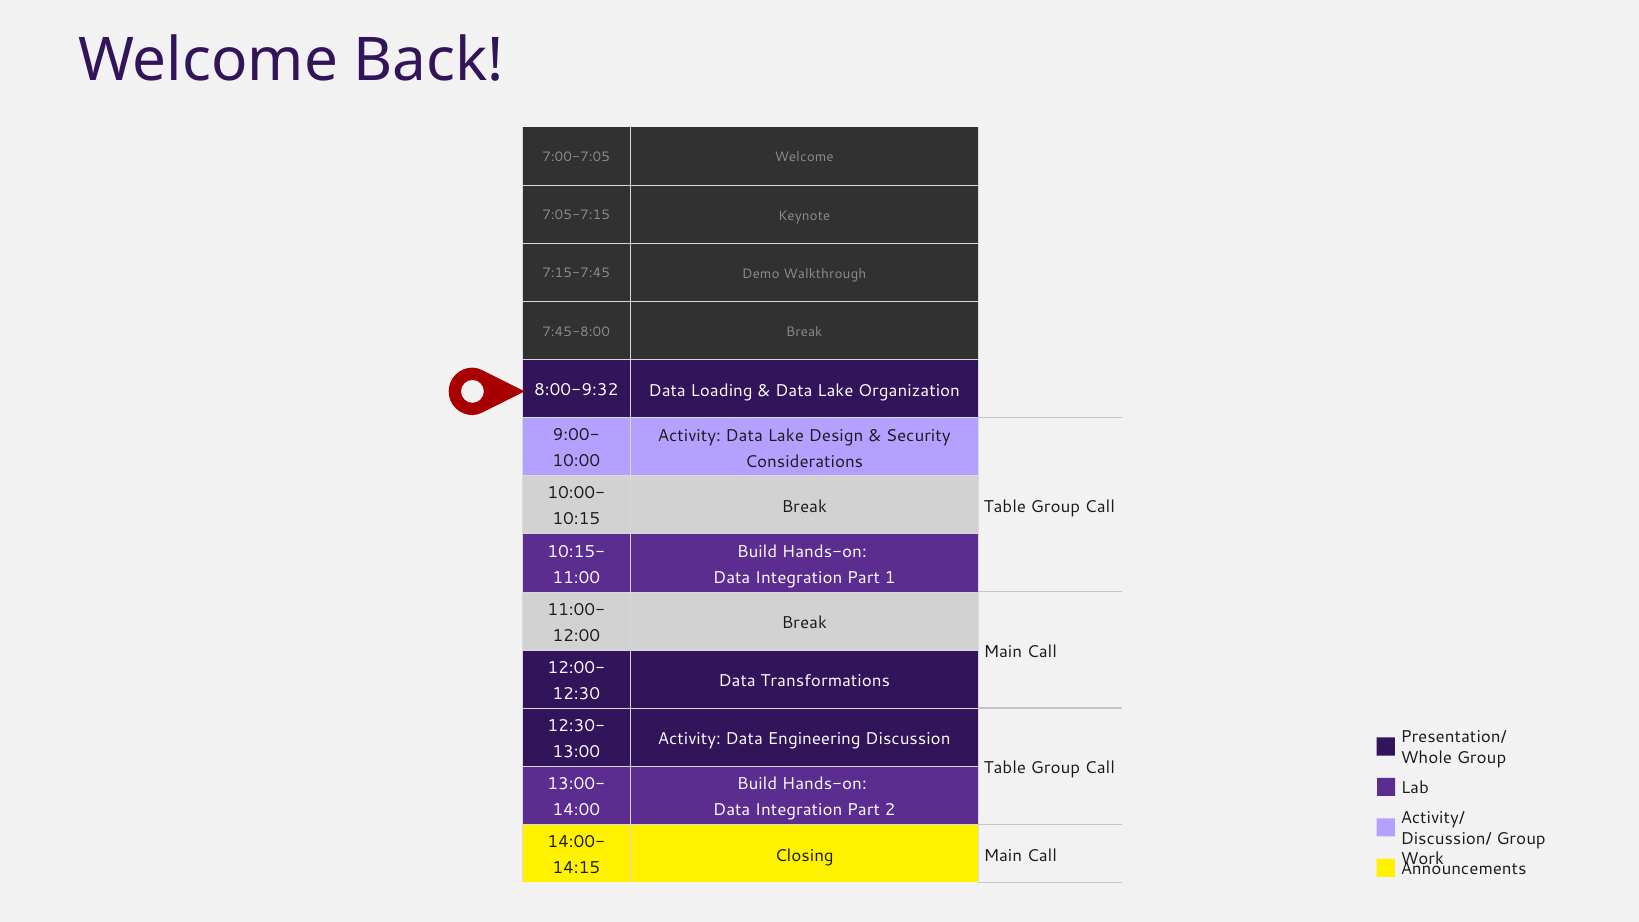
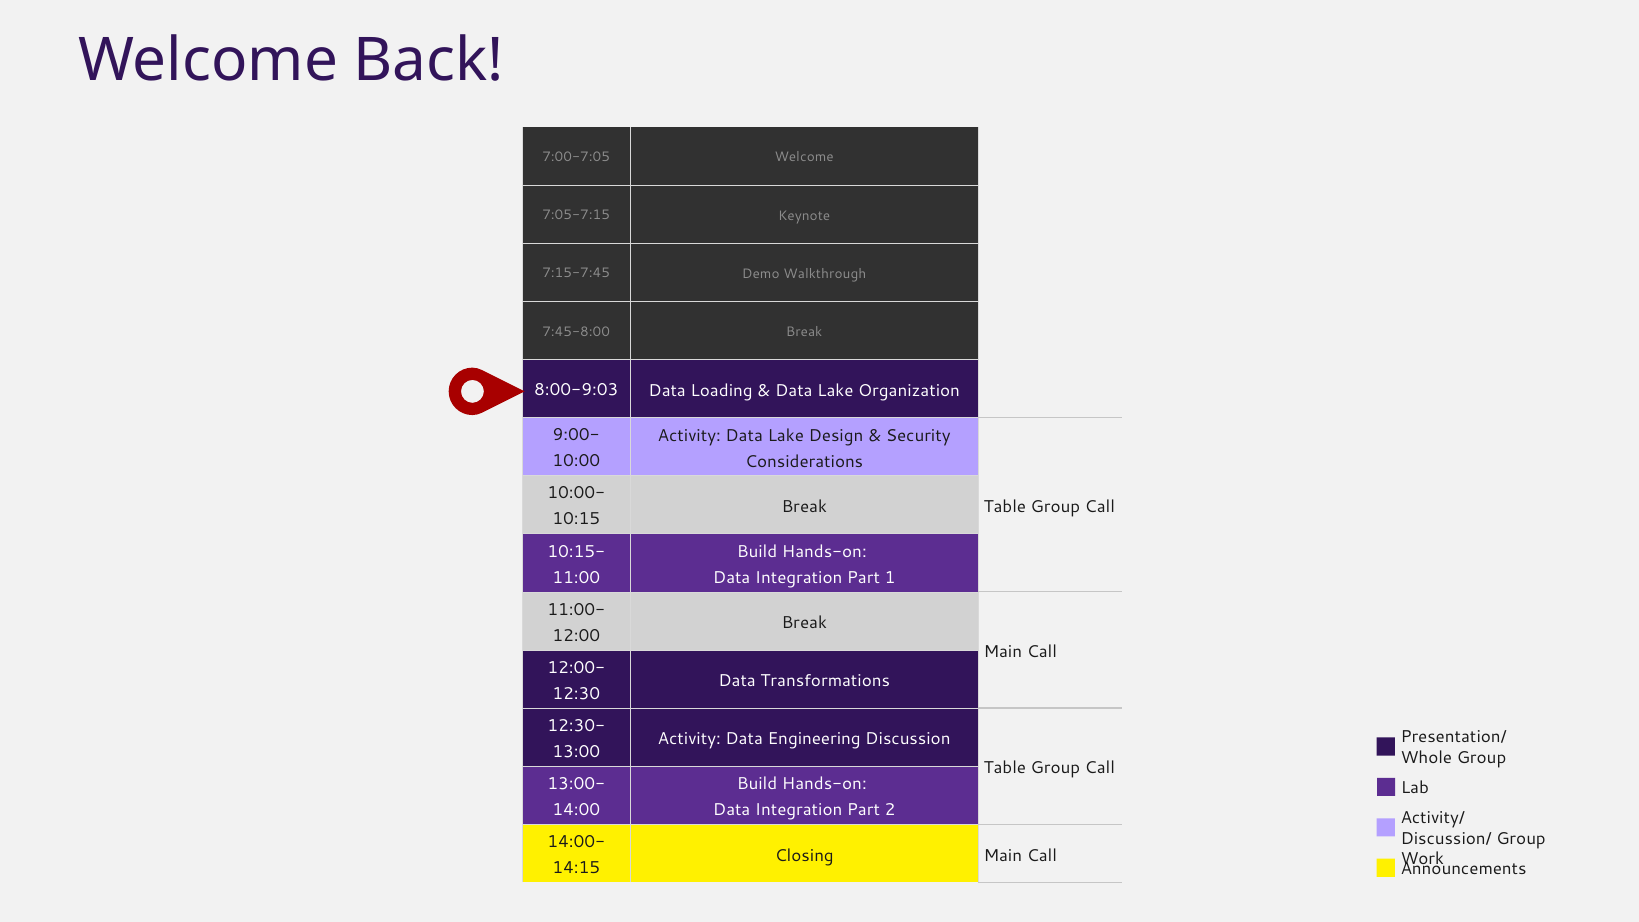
8:00-9:32: 8:00-9:32 -> 8:00-9:03
